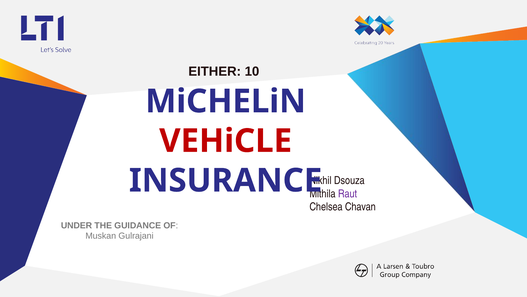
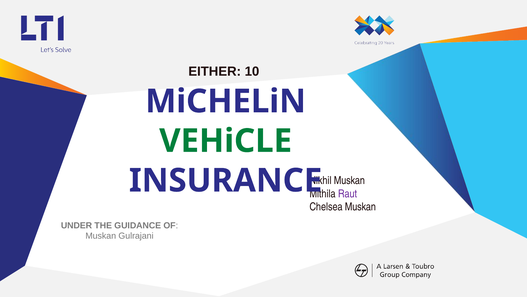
VEHiCLE colour: red -> green
Dsouza at (349, 180): Dsouza -> Muskan
Chelsea Chavan: Chavan -> Muskan
